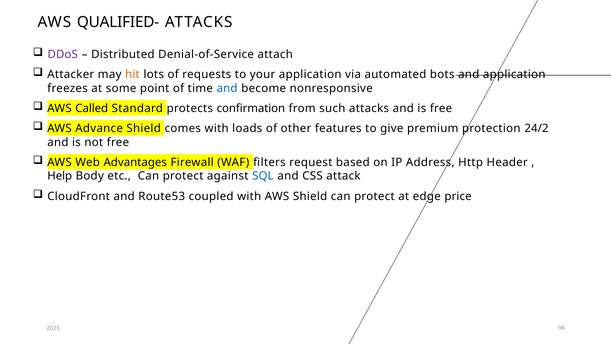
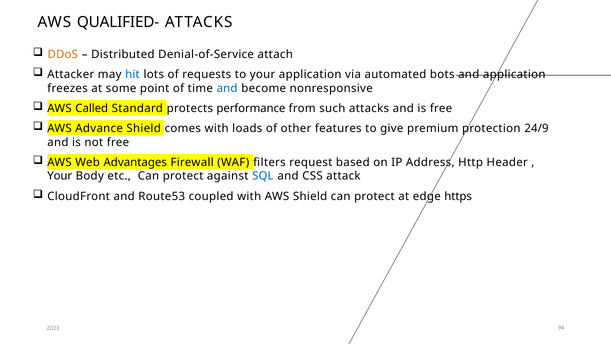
DDoS colour: purple -> orange
hit colour: orange -> blue
confirmation: confirmation -> performance
24/2: 24/2 -> 24/9
Help at (60, 176): Help -> Your
price: price -> https
